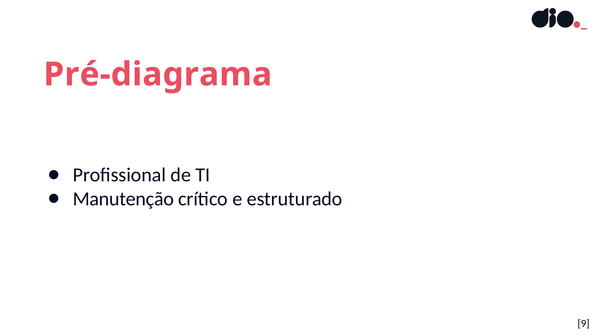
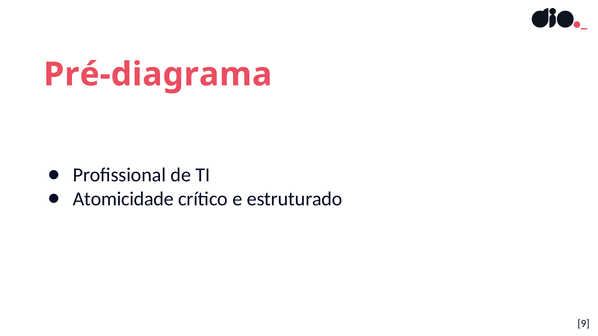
Manutenção: Manutenção -> Atomicidade
